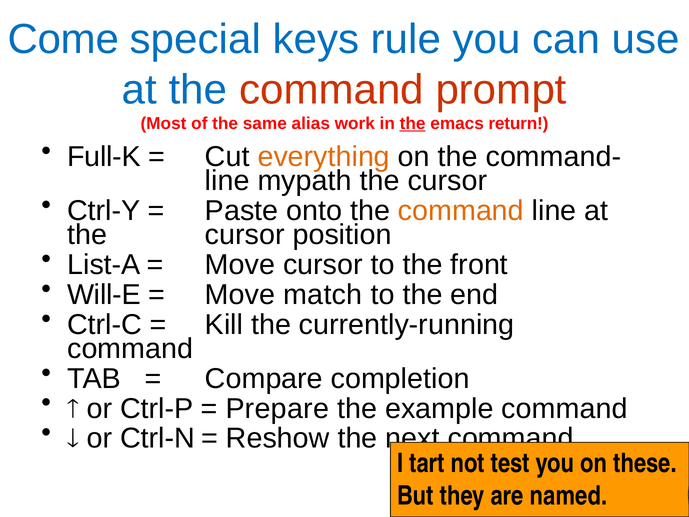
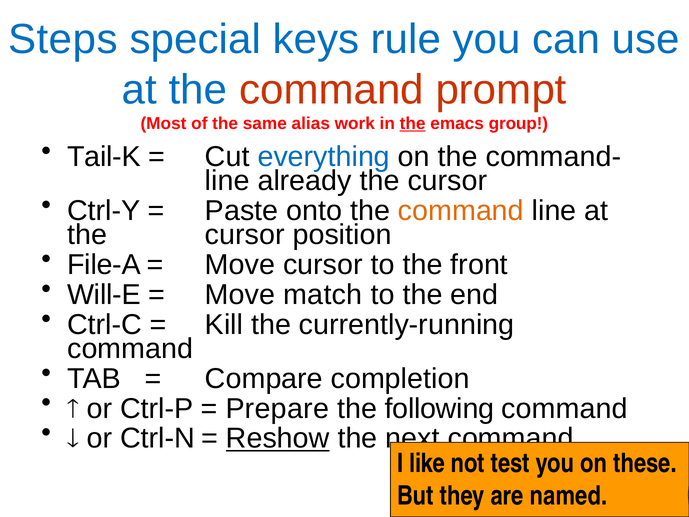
Come: Come -> Steps
return: return -> group
Full-K: Full-K -> Tail-K
everything colour: orange -> blue
mypath: mypath -> already
List-A: List-A -> File-A
example: example -> following
Reshow underline: none -> present
tart: tart -> like
